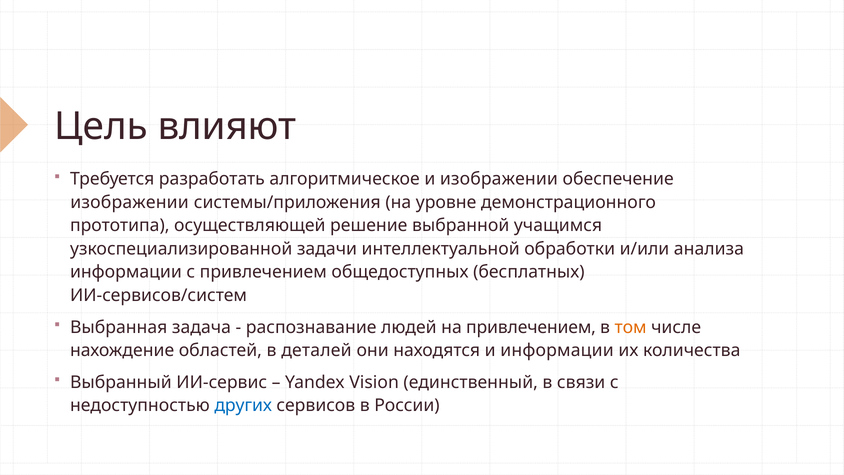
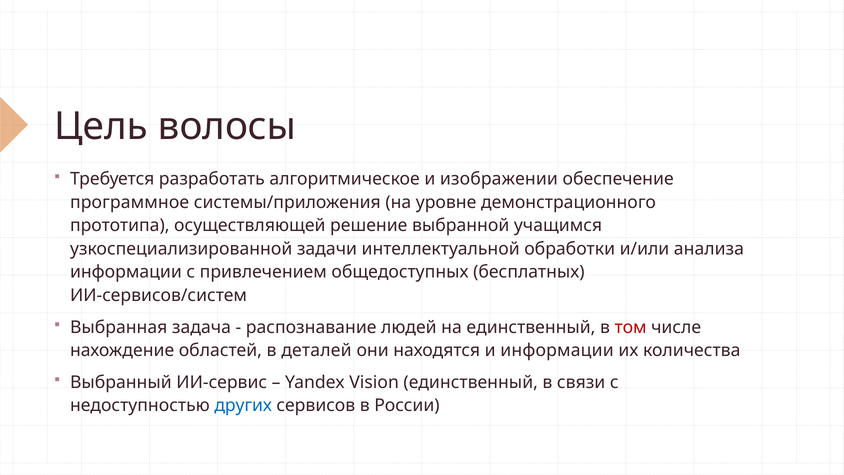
влияют: влияют -> волосы
изображении at (130, 202): изображении -> программное
на привлечением: привлечением -> единственный
том colour: orange -> red
